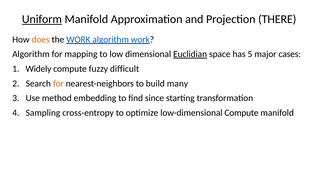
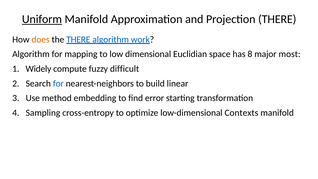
the WORK: WORK -> THERE
Euclidian underline: present -> none
5: 5 -> 8
cases: cases -> most
for at (58, 83) colour: orange -> blue
many: many -> linear
since: since -> error
low-dimensional Compute: Compute -> Contexts
